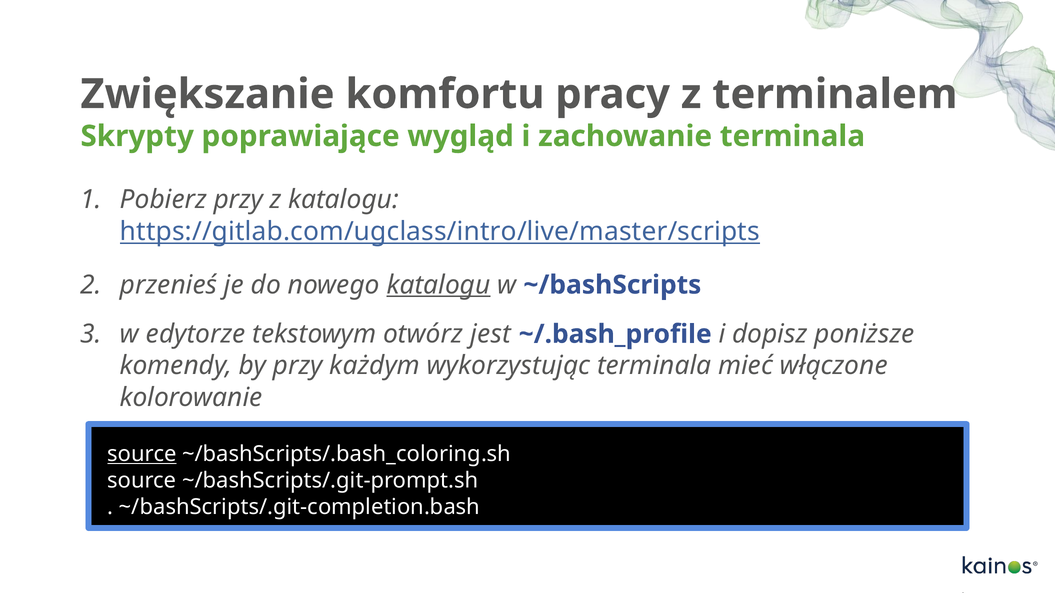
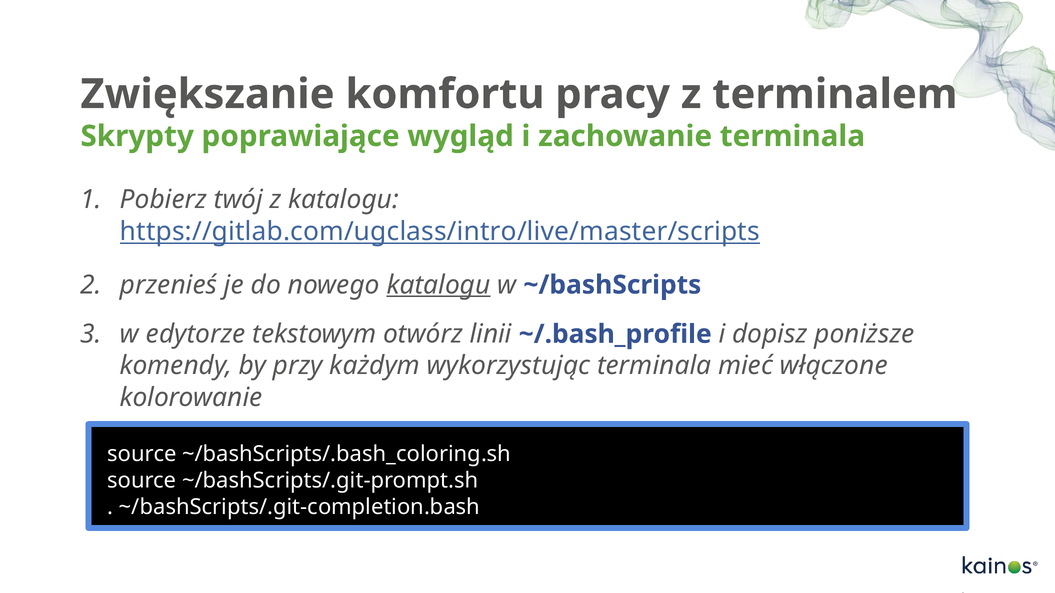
Pobierz przy: przy -> twój
jest: jest -> linii
source at (142, 454) underline: present -> none
